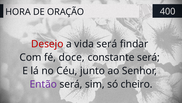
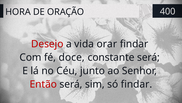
vida será: será -> orar
Então colour: purple -> red
só cheiro: cheiro -> findar
